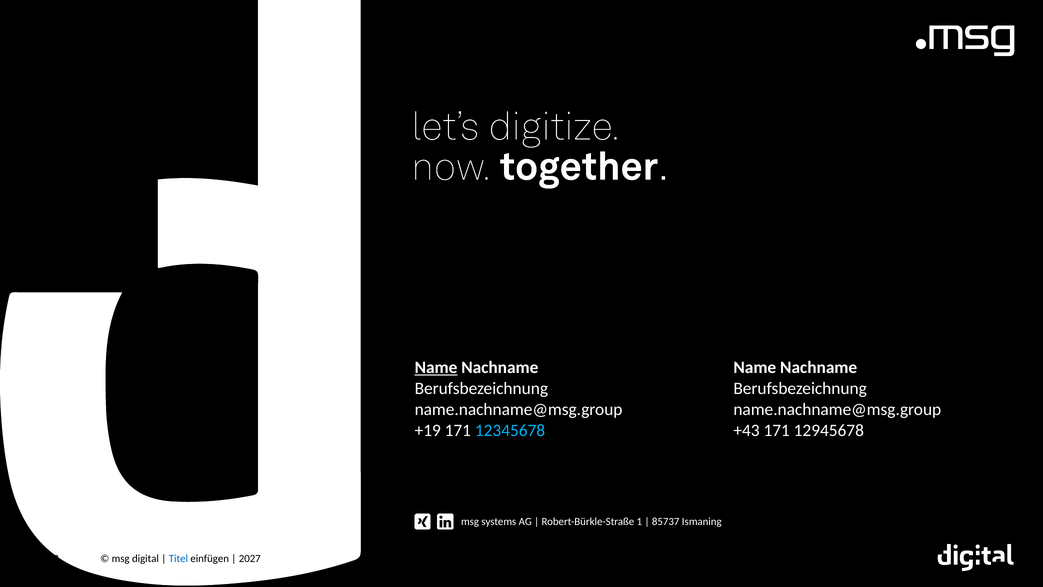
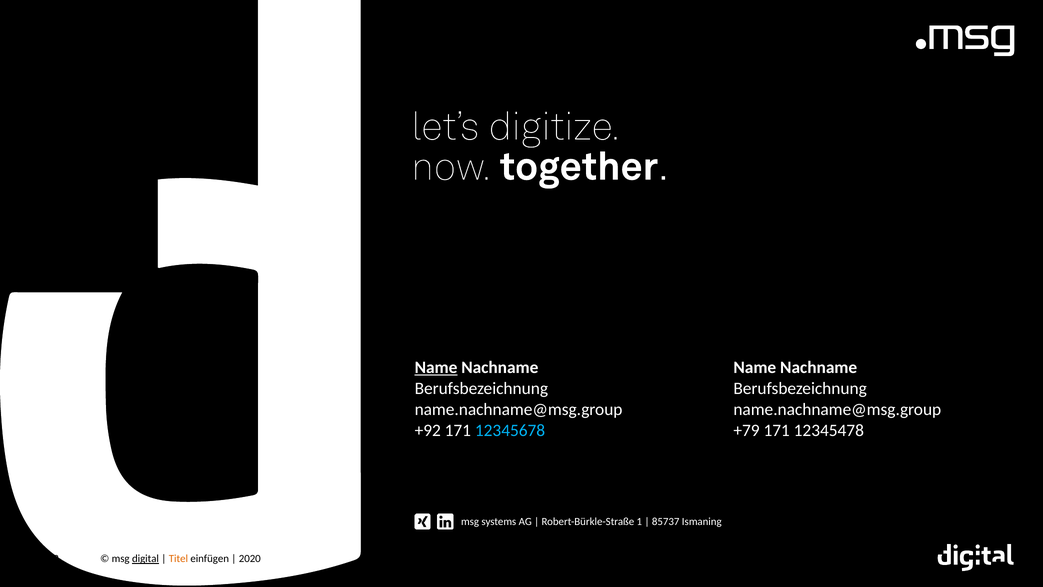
+19: +19 -> +92
+43: +43 -> +79
12945678: 12945678 -> 12345478
digital underline: none -> present
Titel colour: blue -> orange
2027: 2027 -> 2020
